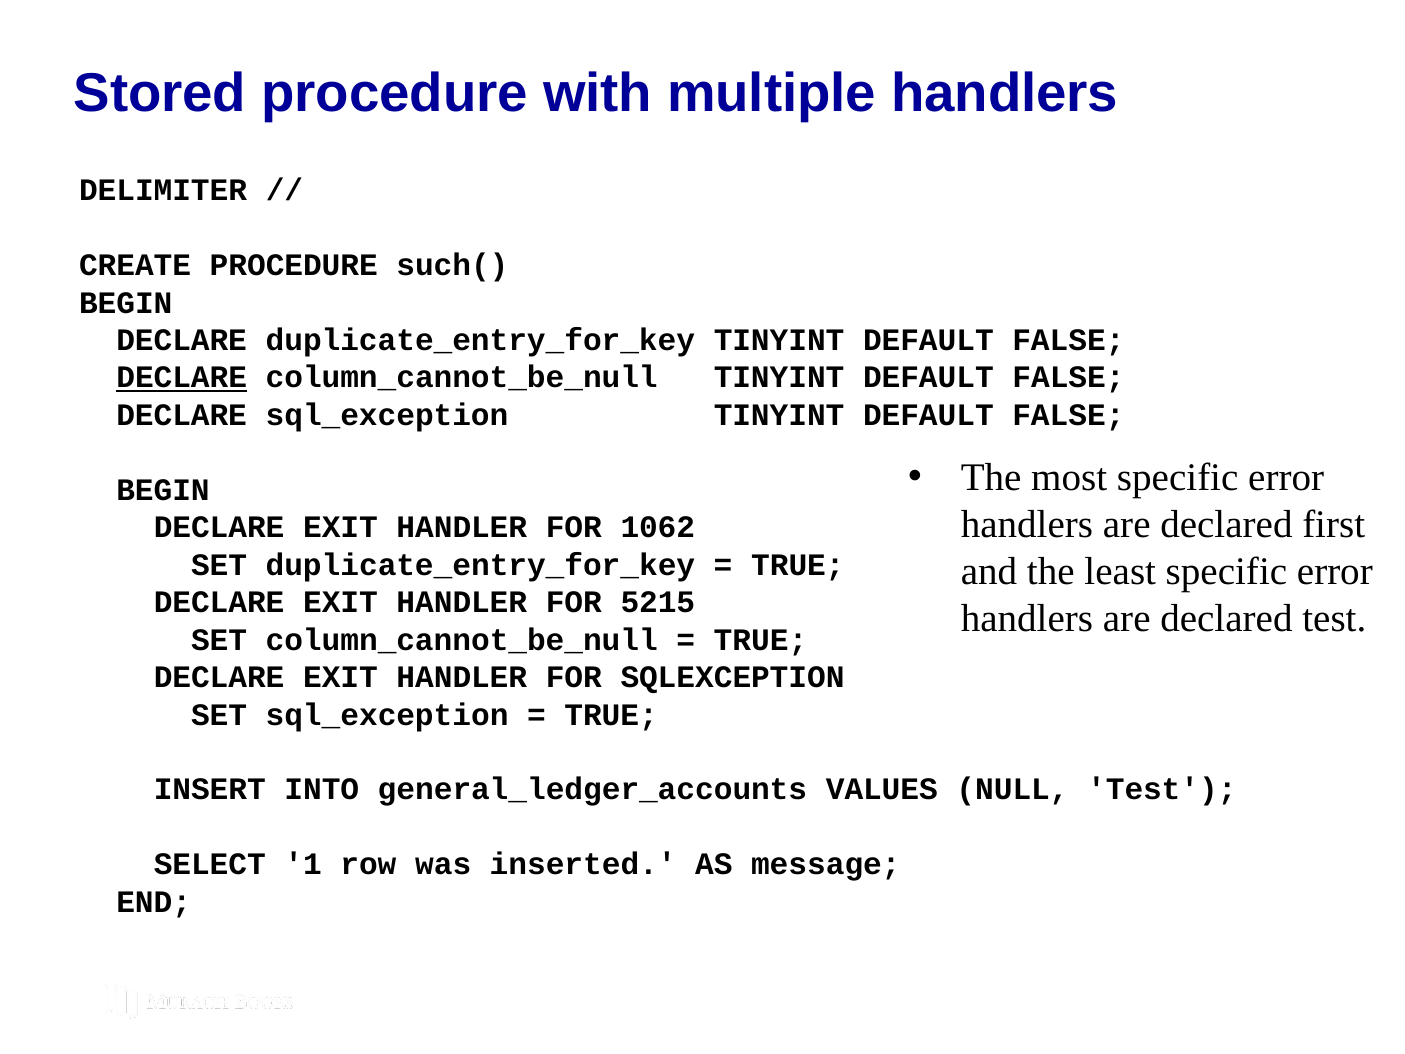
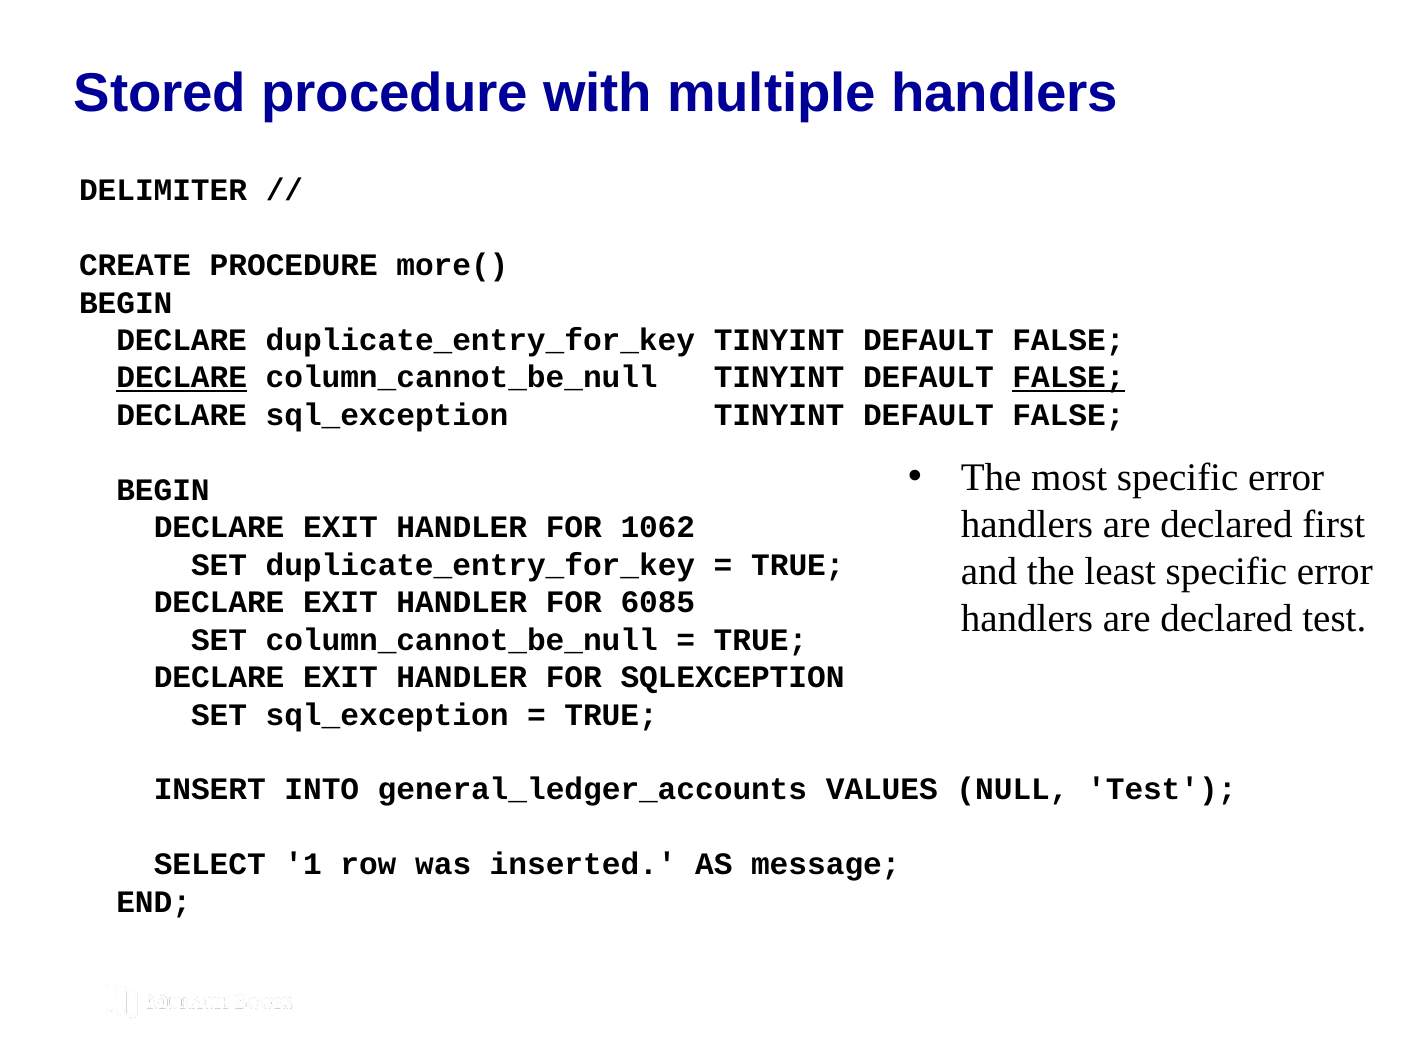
such(: such( -> more(
FALSE at (1069, 378) underline: none -> present
5215: 5215 -> 6085
